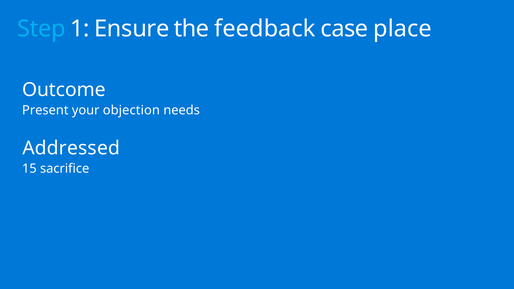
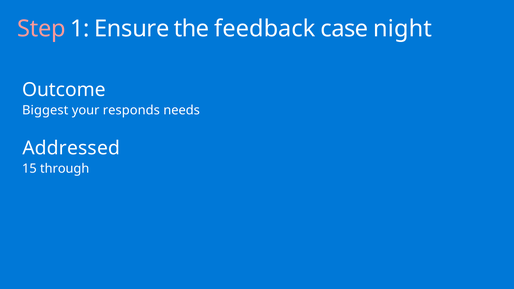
Step colour: light blue -> pink
place: place -> night
Present: Present -> Biggest
objection: objection -> responds
sacrifice: sacrifice -> through
